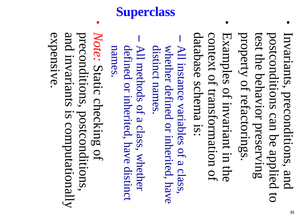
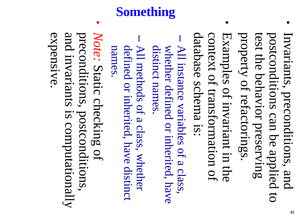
Superclass: Superclass -> Something
